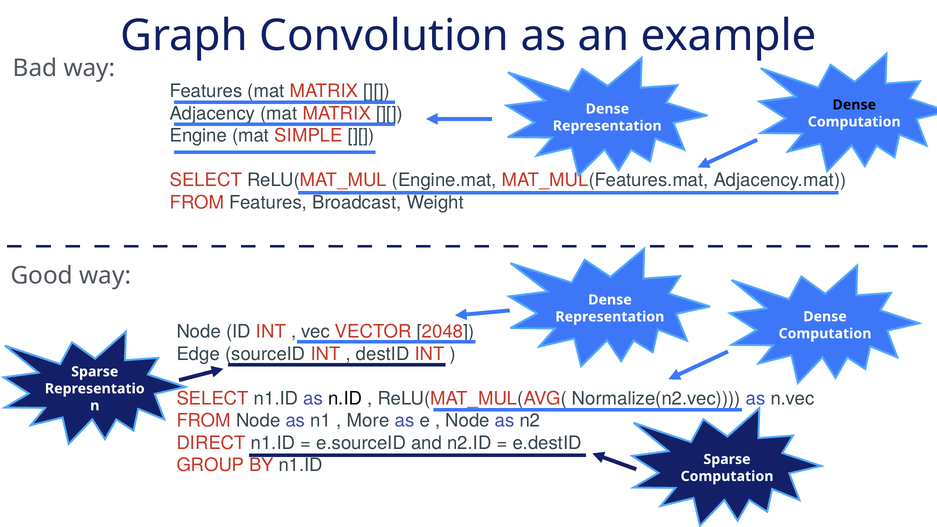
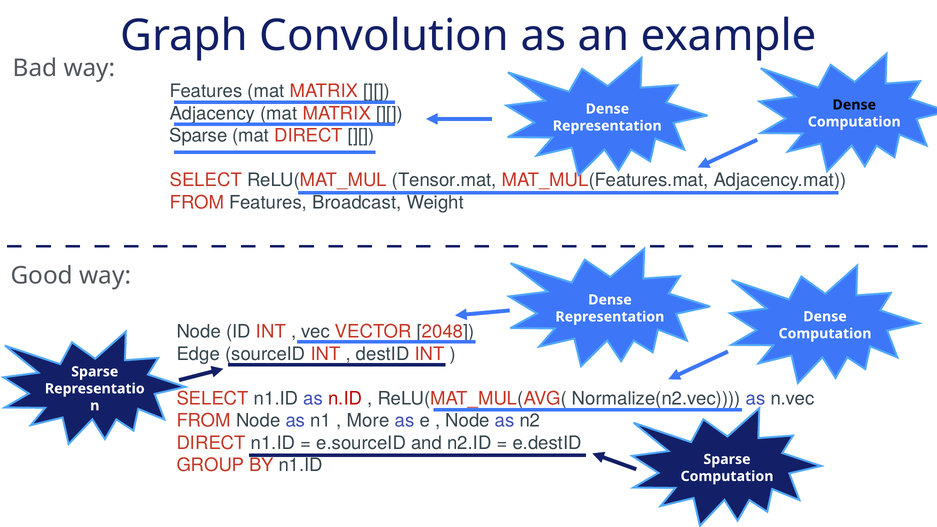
Engine at (198, 136): Engine -> Sparse
mat SIMPLE: SIMPLE -> DIRECT
Engine.mat: Engine.mat -> Tensor.mat
n.ID colour: black -> red
